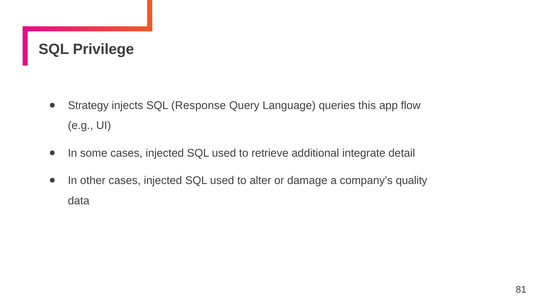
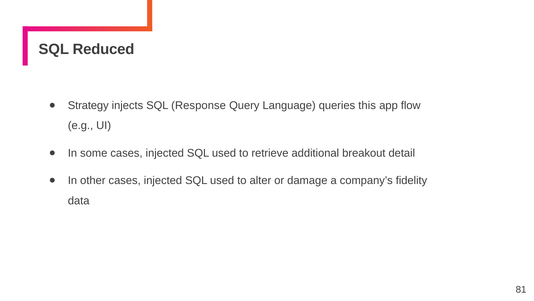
Privilege: Privilege -> Reduced
integrate: integrate -> breakout
quality: quality -> fidelity
